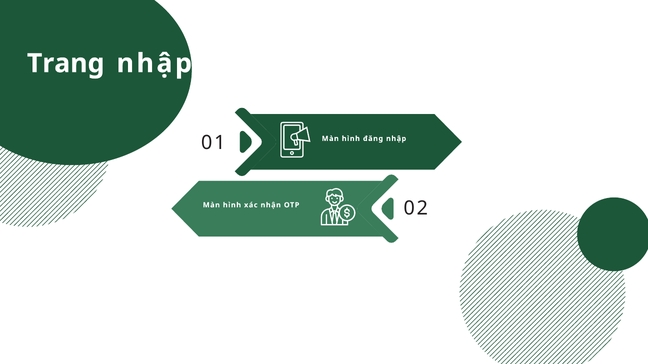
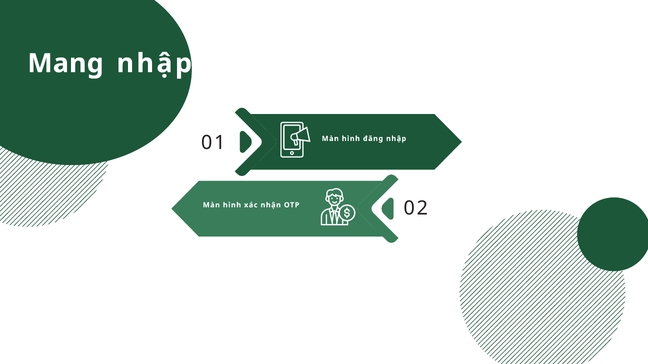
Trang: Trang -> Mang
